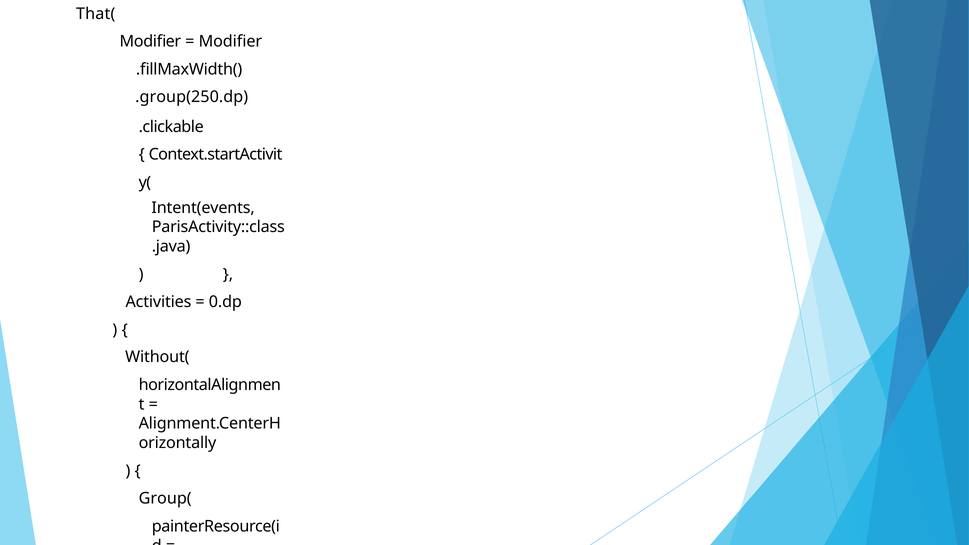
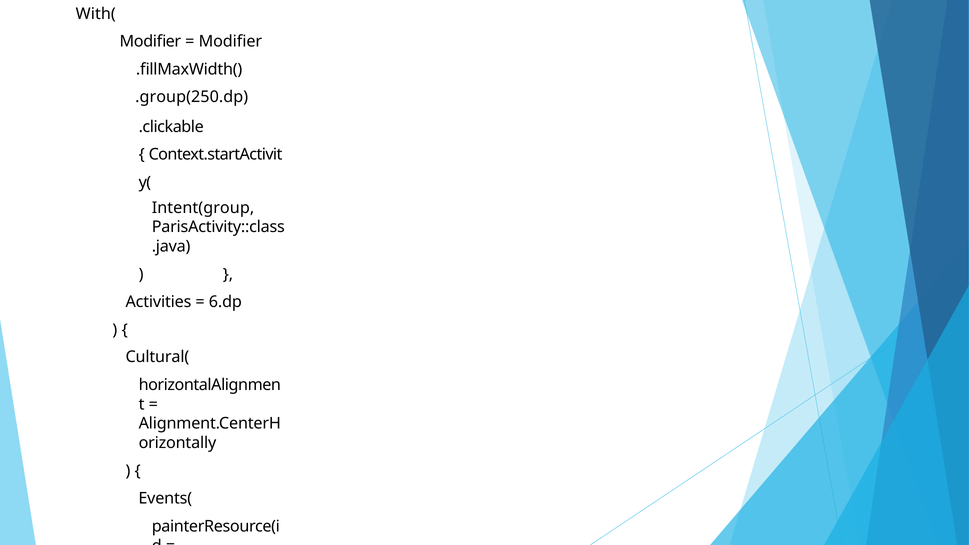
That(: That( -> With(
Intent(events: Intent(events -> Intent(group
0.dp: 0.dp -> 6.dp
Without(: Without( -> Cultural(
Group(: Group( -> Events(
